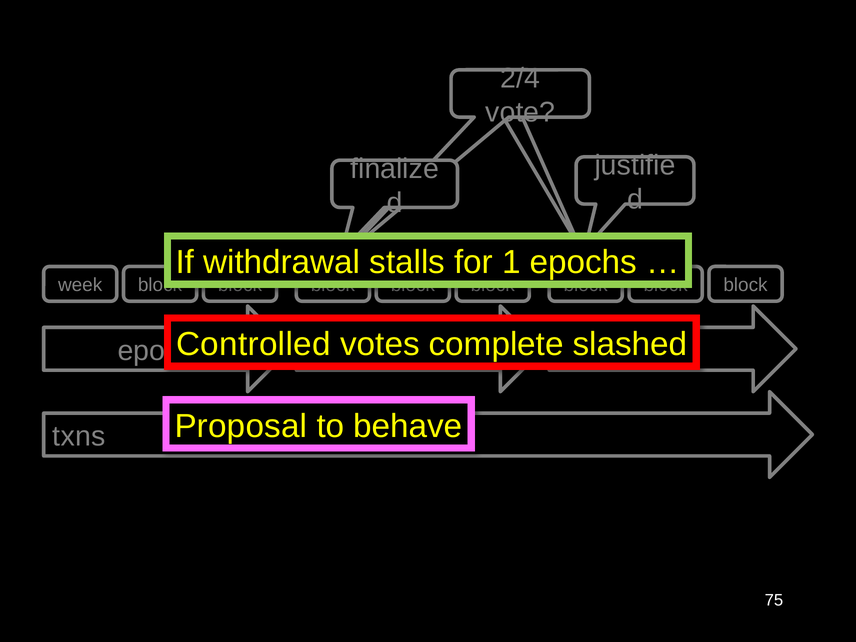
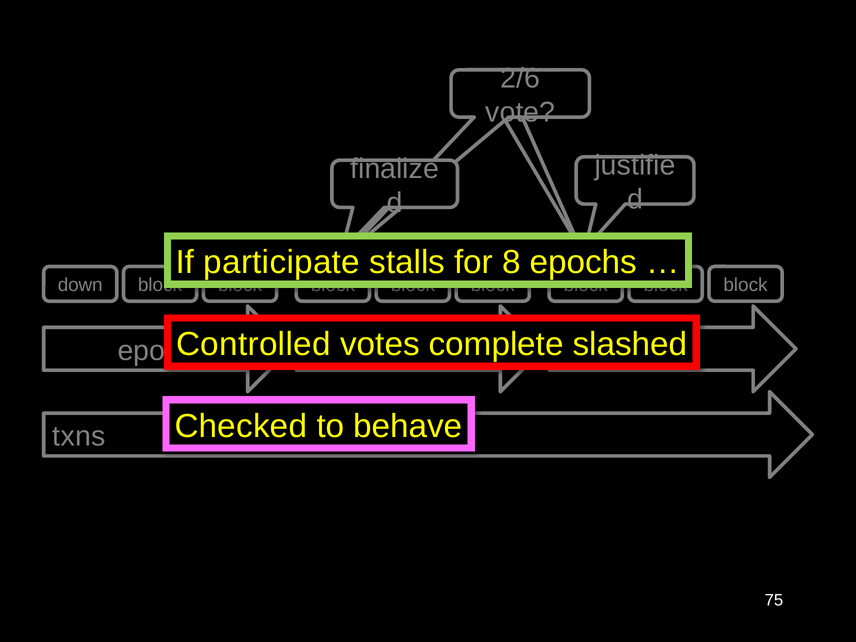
2/4: 2/4 -> 2/6
withdrawal: withdrawal -> participate
1: 1 -> 8
week: week -> down
Proposal: Proposal -> Checked
